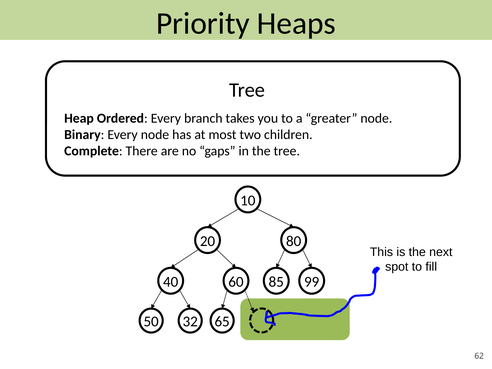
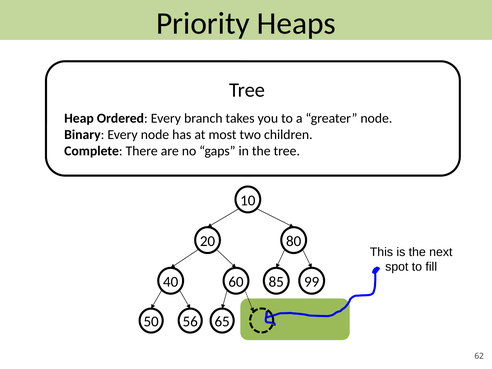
32: 32 -> 56
